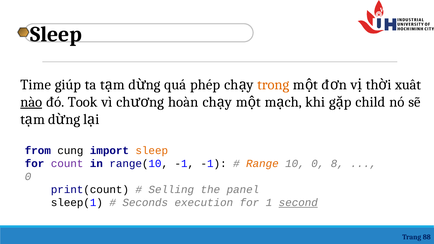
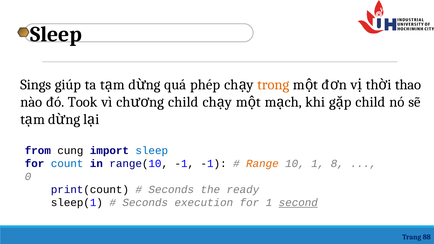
Time: Time -> Sings
xuất: xuất -> thao
nào underline: present -> none
hoàn at (183, 102): hoàn -> child
sleep at (152, 151) colour: orange -> blue
count colour: purple -> blue
10 0: 0 -> 1
Selling at (171, 190): Selling -> Seconds
panel: panel -> ready
